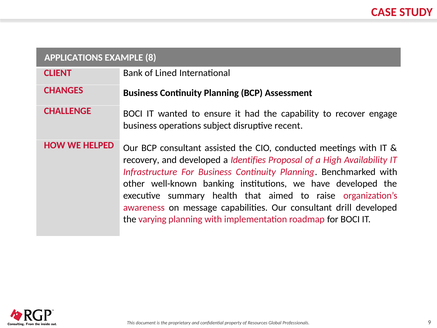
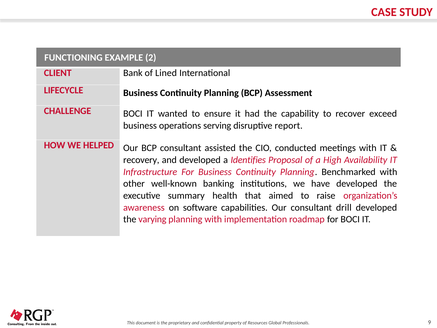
APPLICATIONS: APPLICATIONS -> FUNCTIONING
8: 8 -> 2
CHANGES: CHANGES -> LIFECYCLE
engage: engage -> exceed
subject: subject -> serving
recent: recent -> report
message: message -> software
